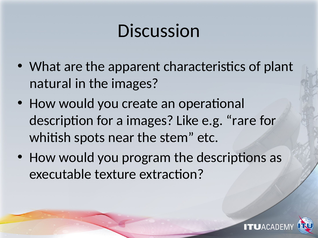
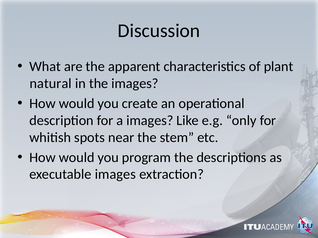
rare: rare -> only
executable texture: texture -> images
